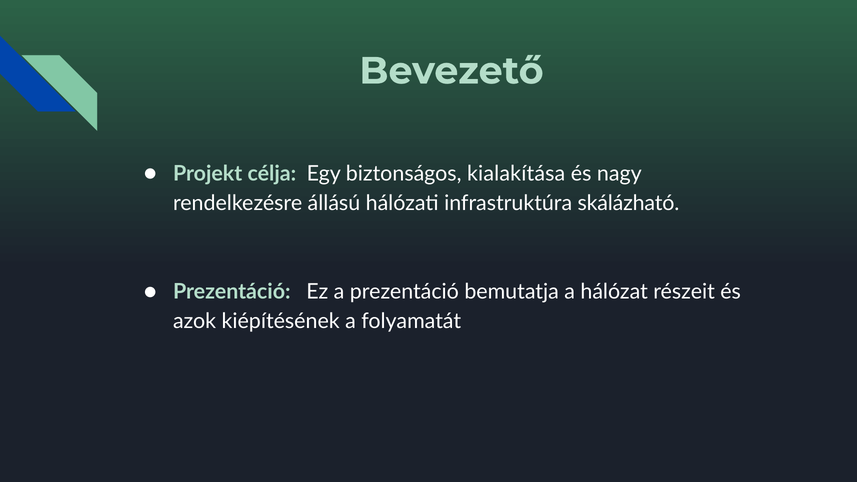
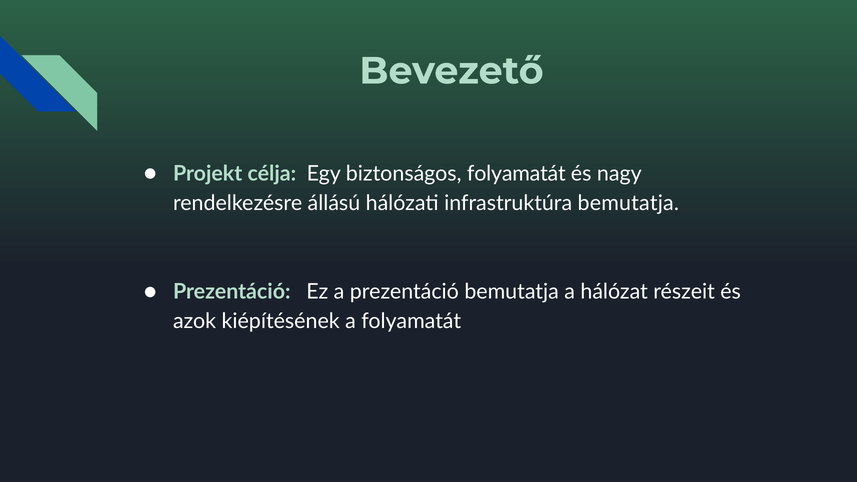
biztonságos kialakítása: kialakítása -> folyamatát
infrastruktúra skálázható: skálázható -> bemutatja
